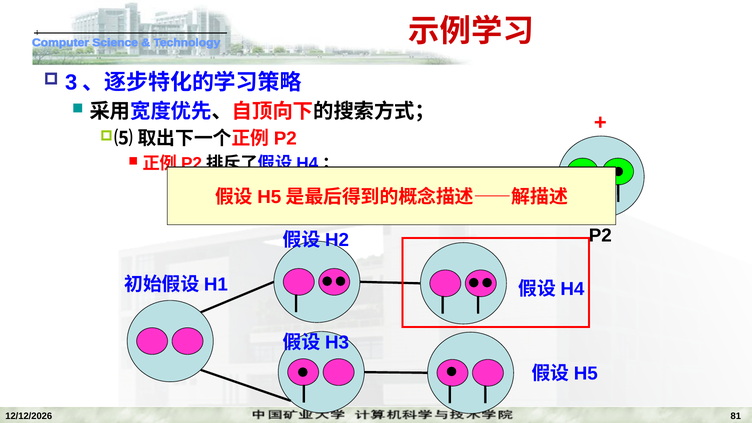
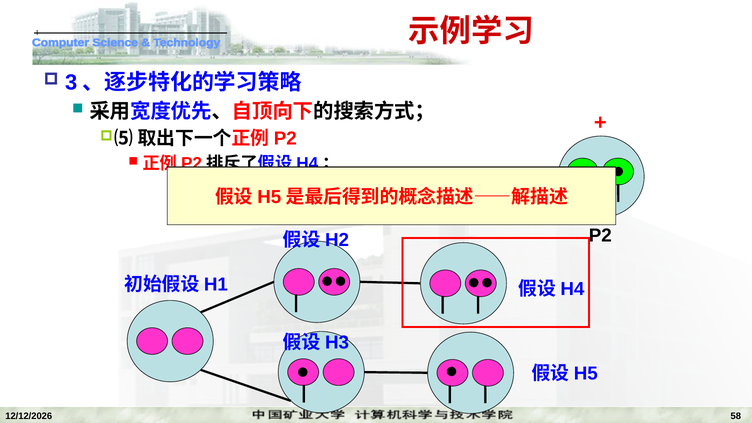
81: 81 -> 58
